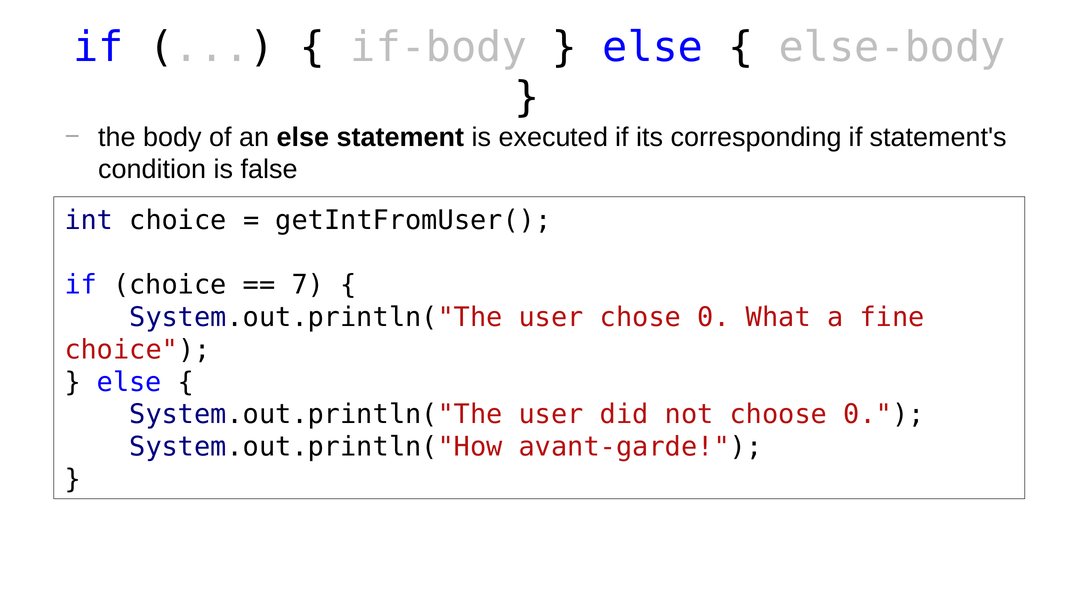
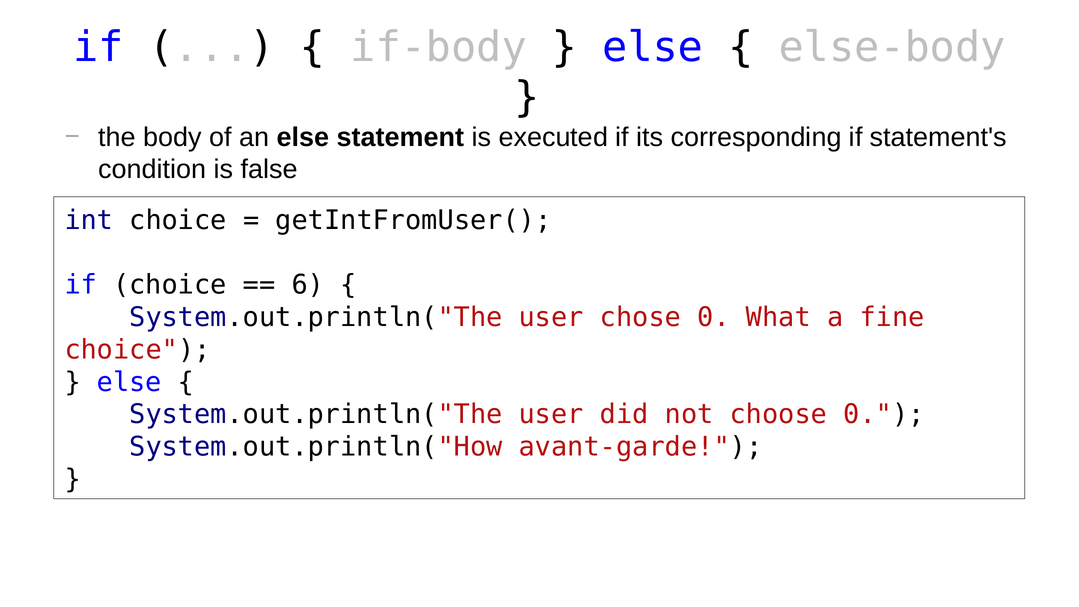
7: 7 -> 6
